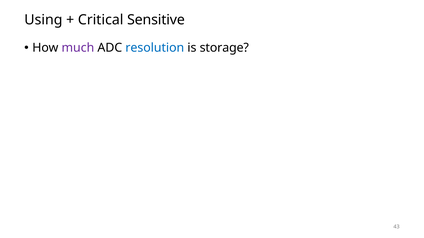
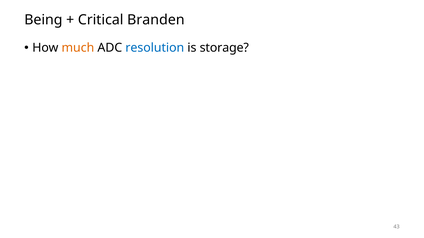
Using: Using -> Being
Sensitive: Sensitive -> Branden
much colour: purple -> orange
